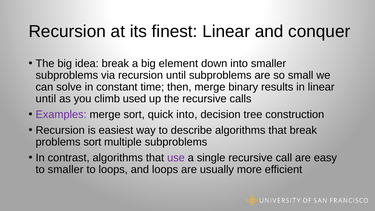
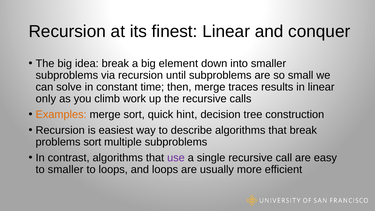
binary: binary -> traces
until at (46, 99): until -> only
used: used -> work
Examples colour: purple -> orange
quick into: into -> hint
